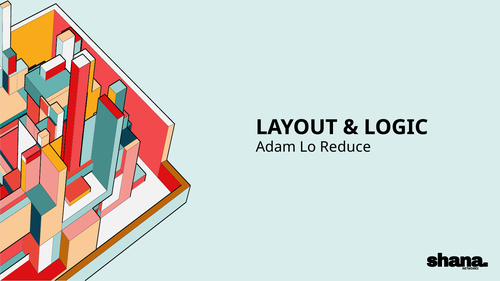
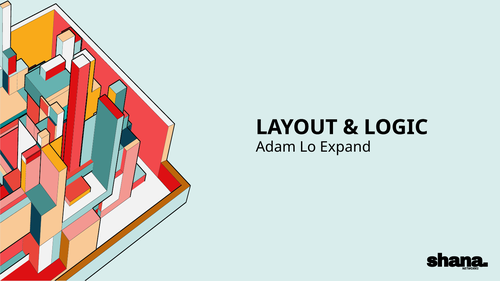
Reduce: Reduce -> Expand
